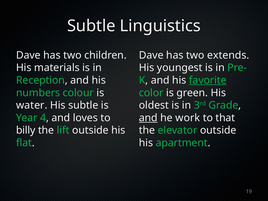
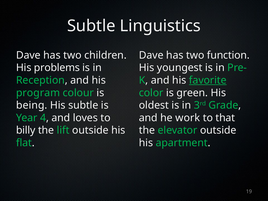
extends: extends -> function
materials: materials -> problems
numbers: numbers -> program
water: water -> being
and at (148, 118) underline: present -> none
